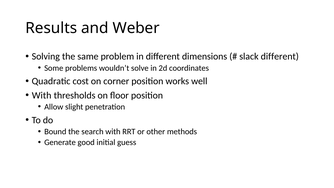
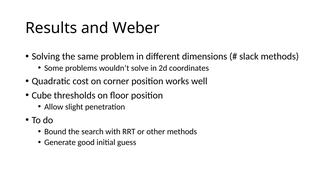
slack different: different -> methods
With at (42, 95): With -> Cube
